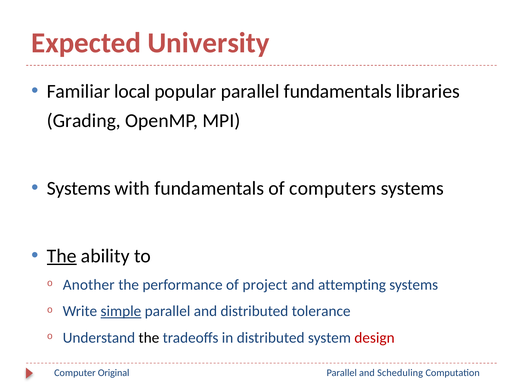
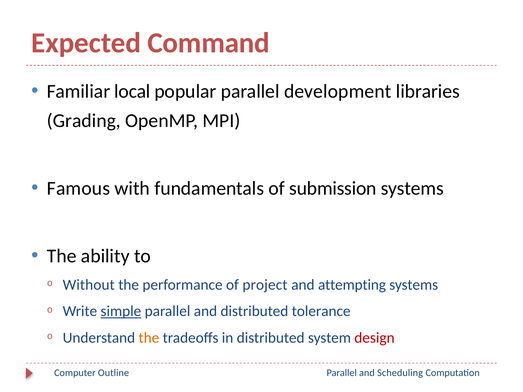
University: University -> Command
parallel fundamentals: fundamentals -> development
Systems at (79, 188): Systems -> Famous
computers: computers -> submission
The at (62, 256) underline: present -> none
Another: Another -> Without
the at (149, 338) colour: black -> orange
Original: Original -> Outline
